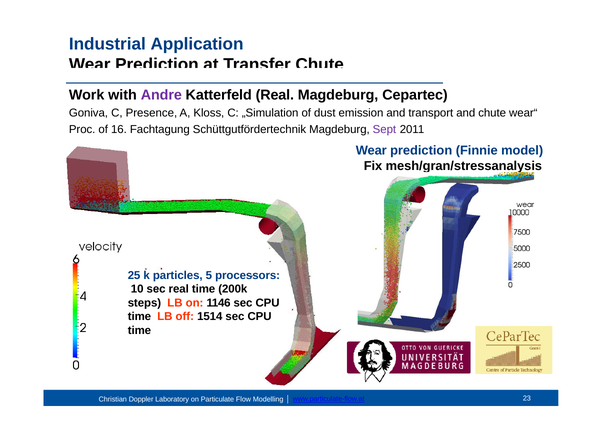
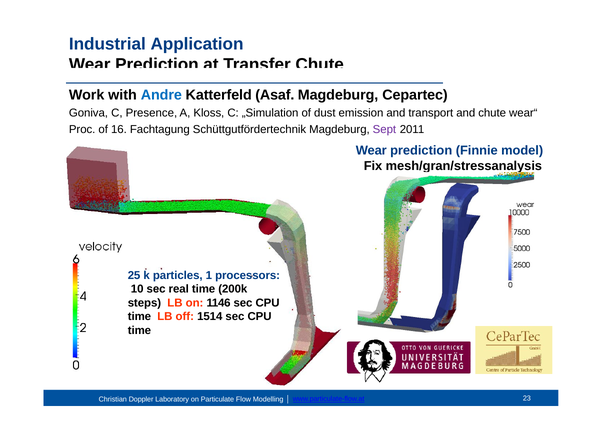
Andre colour: purple -> blue
Katterfeld Real: Real -> Asaf
5: 5 -> 1
